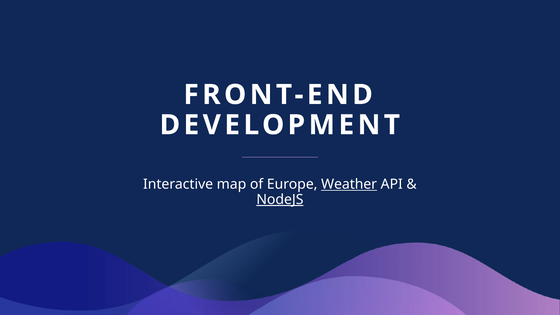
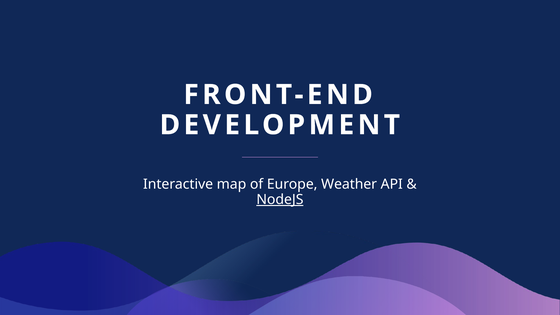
Weather underline: present -> none
